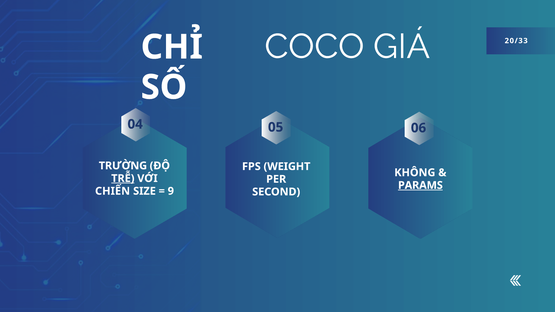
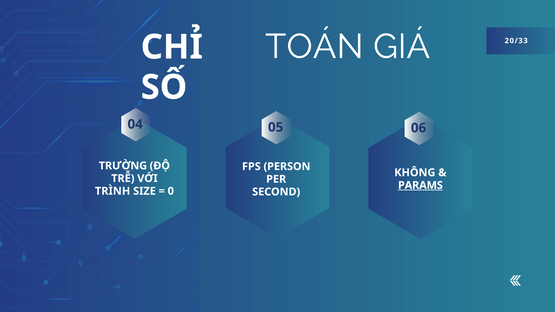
COCO: COCO -> TOÁN
WEIGHT: WEIGHT -> PERSON
TRỄ underline: present -> none
CHIẾN: CHIẾN -> TRÌNH
9: 9 -> 0
